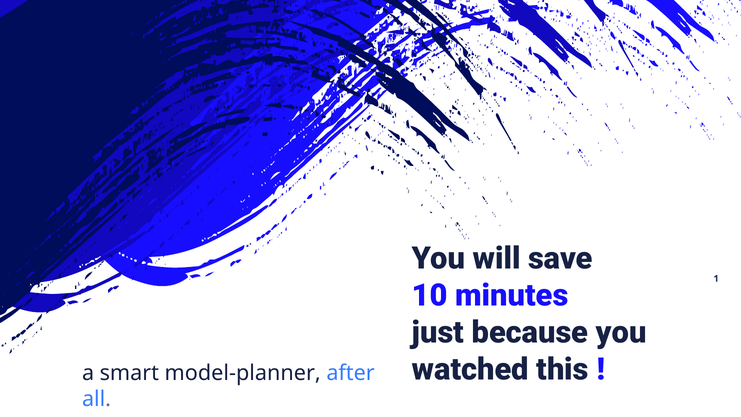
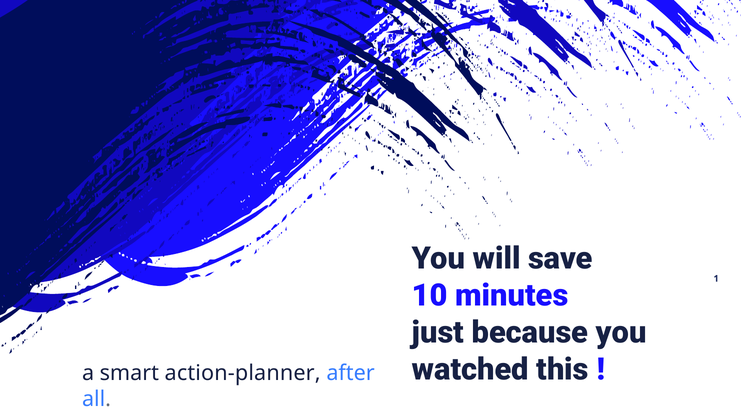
model-planner: model-planner -> action-planner
